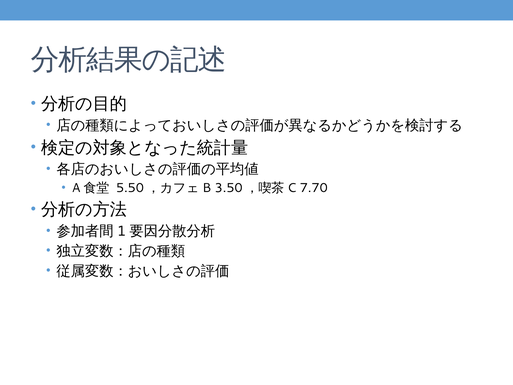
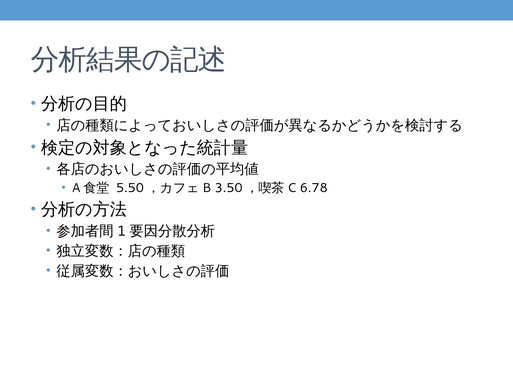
7.70: 7.70 -> 6.78
